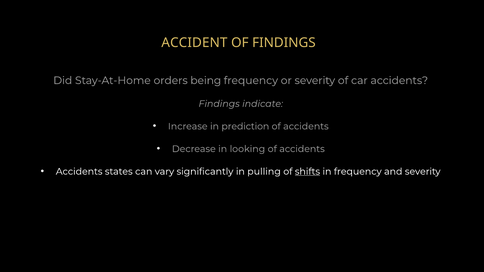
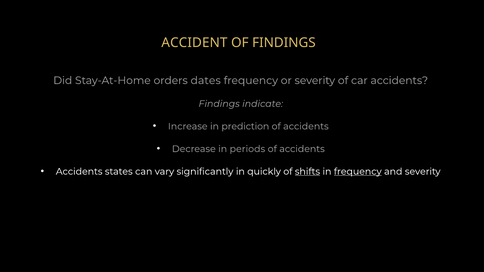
being: being -> dates
looking: looking -> periods
pulling: pulling -> quickly
frequency at (358, 172) underline: none -> present
